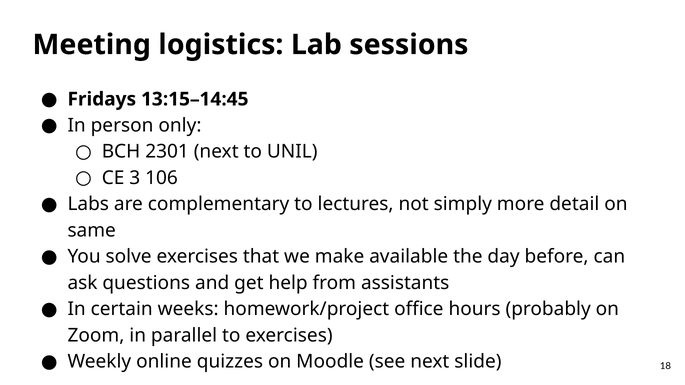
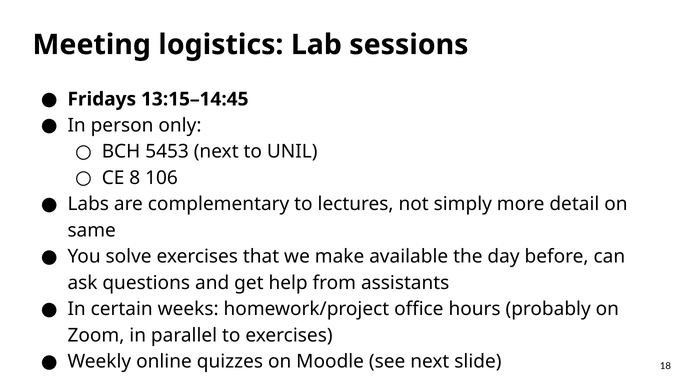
2301: 2301 -> 5453
3: 3 -> 8
